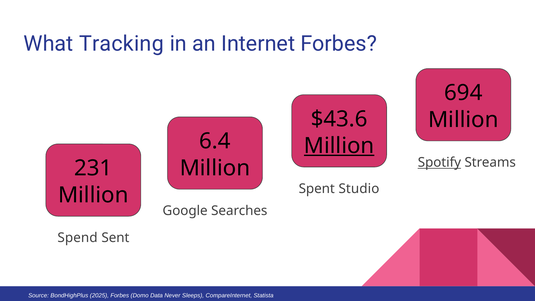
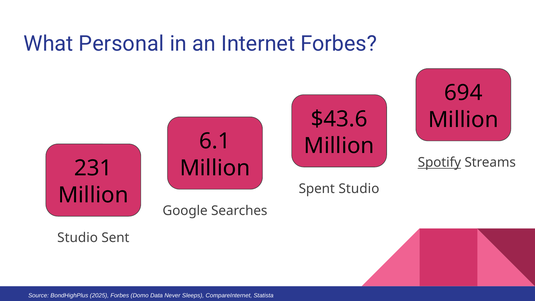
Tracking: Tracking -> Personal
6.4: 6.4 -> 6.1
Million at (339, 146) underline: present -> none
Spend at (78, 238): Spend -> Studio
